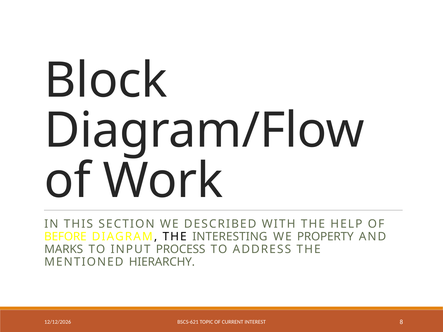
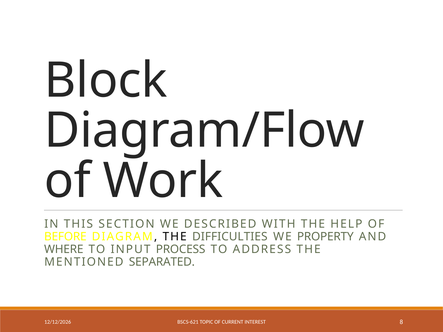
INTERESTING: INTERESTING -> DIFFICULTIES
MARKS: MARKS -> WHERE
HIERARCHY: HIERARCHY -> SEPARATED
